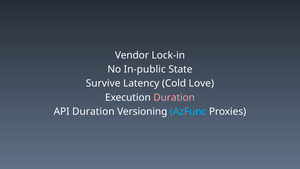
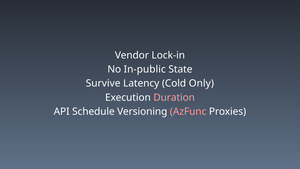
Love: Love -> Only
API Duration: Duration -> Schedule
AzFunc colour: light blue -> pink
